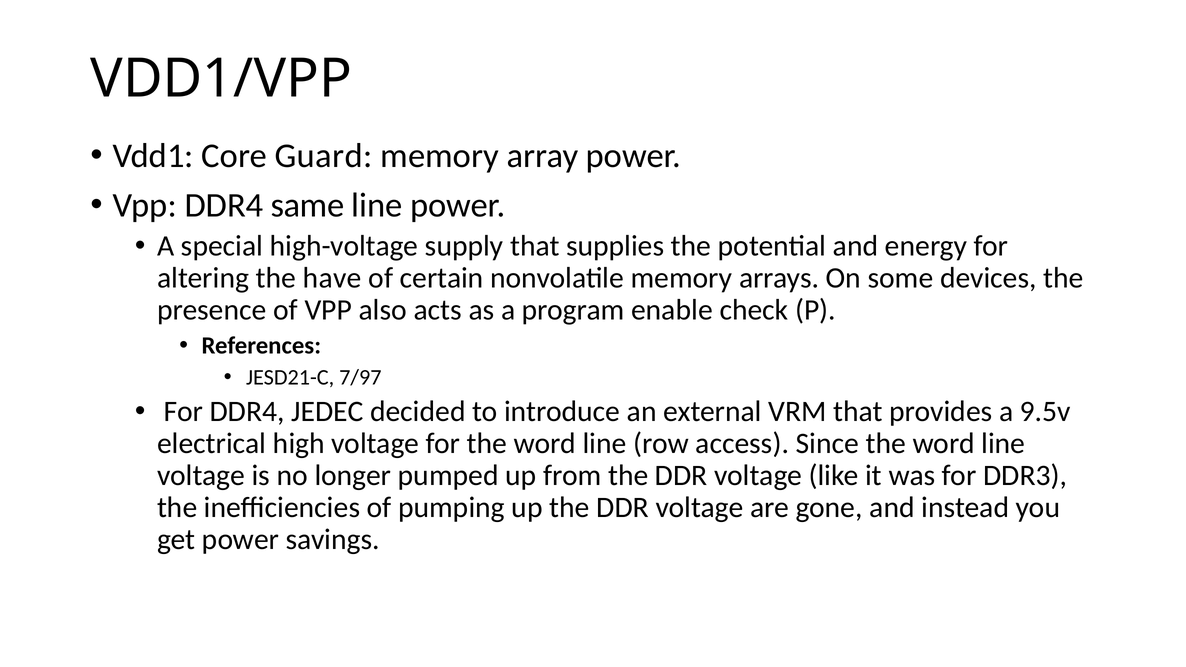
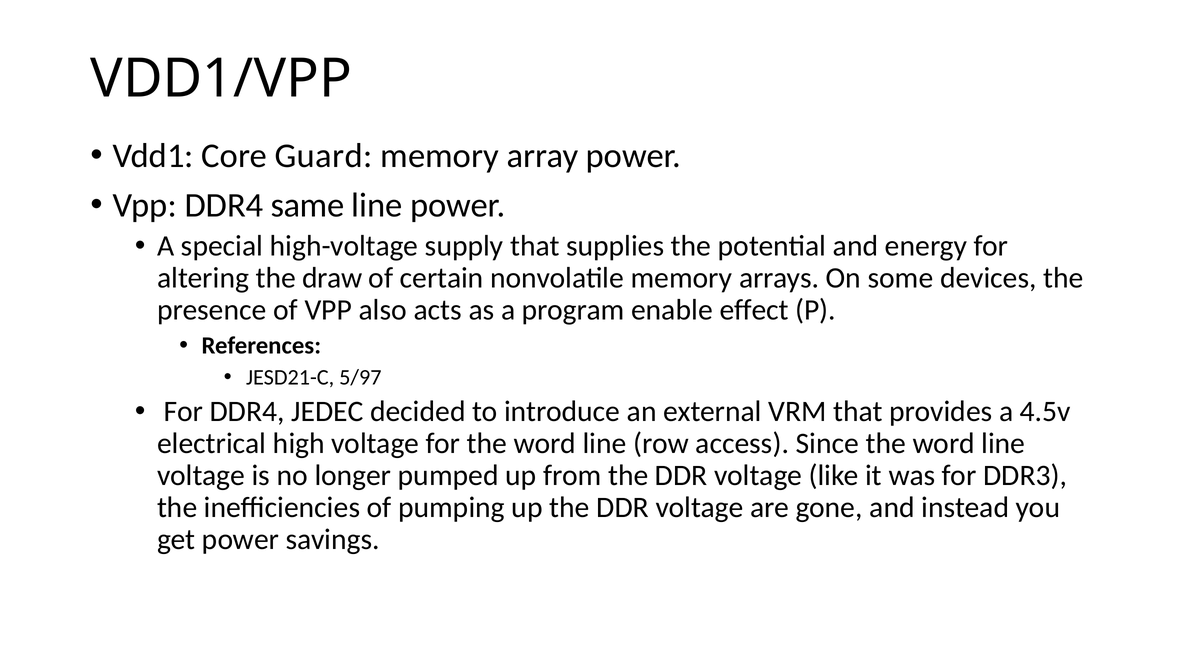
have: have -> draw
check: check -> effect
7/97: 7/97 -> 5/97
9.5v: 9.5v -> 4.5v
